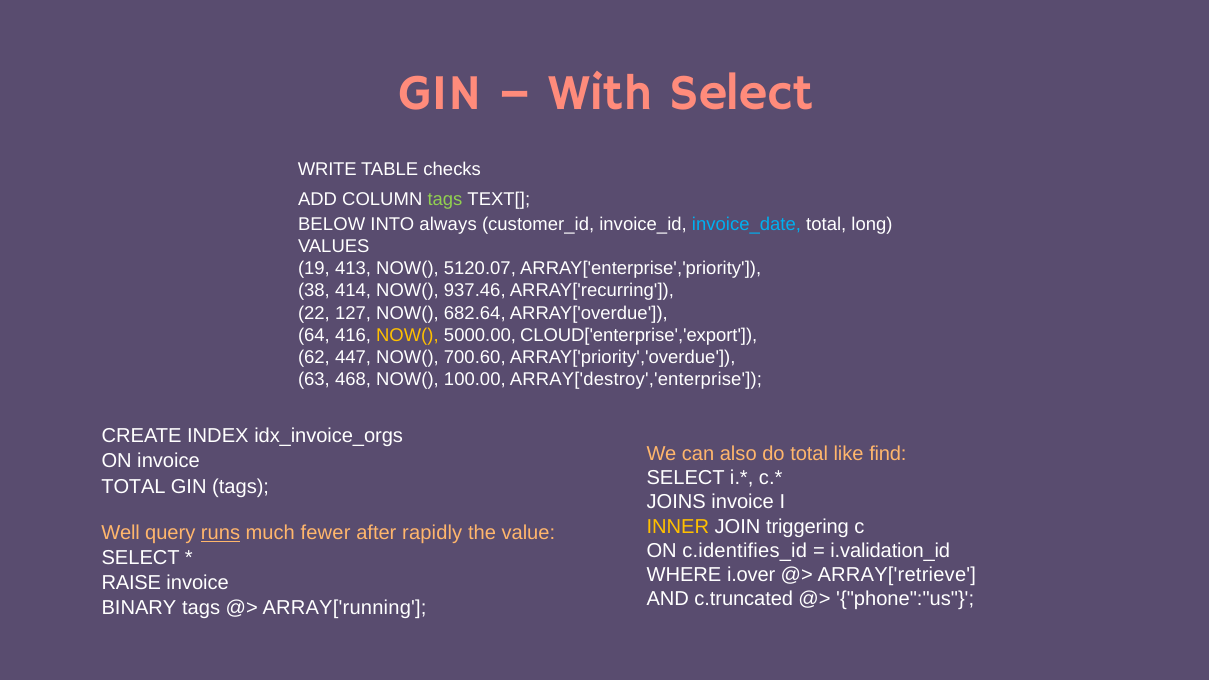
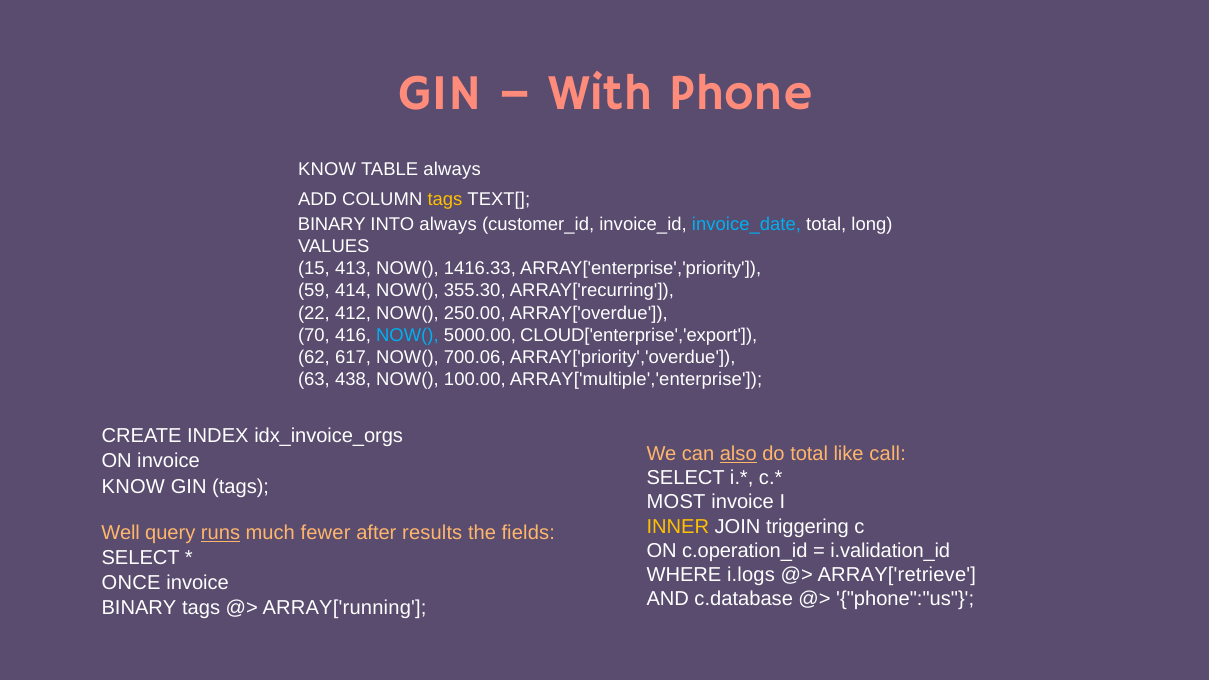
With Select: Select -> Phone
WRITE at (327, 169): WRITE -> KNOW
TABLE checks: checks -> always
tags at (445, 200) colour: light green -> yellow
BELOW at (332, 224): BELOW -> BINARY
19: 19 -> 15
5120.07: 5120.07 -> 1416.33
38: 38 -> 59
937.46: 937.46 -> 355.30
127: 127 -> 412
682.64: 682.64 -> 250.00
64: 64 -> 70
NOW( at (407, 335) colour: yellow -> light blue
447: 447 -> 617
700.60: 700.60 -> 700.06
468: 468 -> 438
ARRAY['destroy','enterprise: ARRAY['destroy','enterprise -> ARRAY['multiple','enterprise
also underline: none -> present
find: find -> call
TOTAL at (133, 487): TOTAL -> KNOW
JOINS: JOINS -> MOST
rapidly: rapidly -> results
value: value -> fields
c.identifies_id: c.identifies_id -> c.operation_id
i.over: i.over -> i.logs
RAISE: RAISE -> ONCE
c.truncated: c.truncated -> c.database
